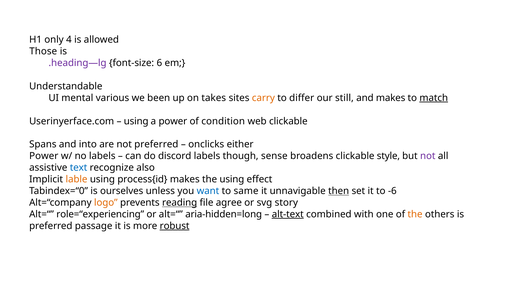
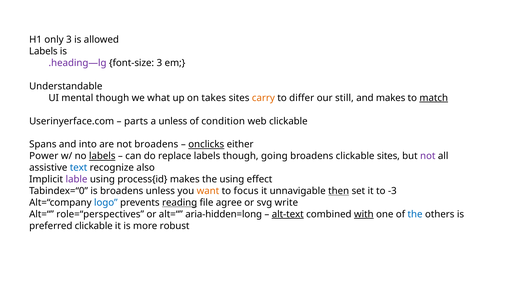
only 4: 4 -> 3
Those at (43, 51): Those -> Labels
font-size 6: 6 -> 3
mental various: various -> though
been: been -> what
using at (136, 121): using -> parts
a power: power -> unless
not preferred: preferred -> broadens
onclicks underline: none -> present
labels at (102, 156) underline: none -> present
discord: discord -> replace
sense: sense -> going
clickable style: style -> sites
lable colour: orange -> purple
is ourselves: ourselves -> broadens
want colour: blue -> orange
same: same -> focus
-6: -6 -> -3
logo colour: orange -> blue
story: story -> write
role=“experiencing: role=“experiencing -> role=“perspectives
with at (364, 214) underline: none -> present
the at (415, 214) colour: orange -> blue
preferred passage: passage -> clickable
robust underline: present -> none
